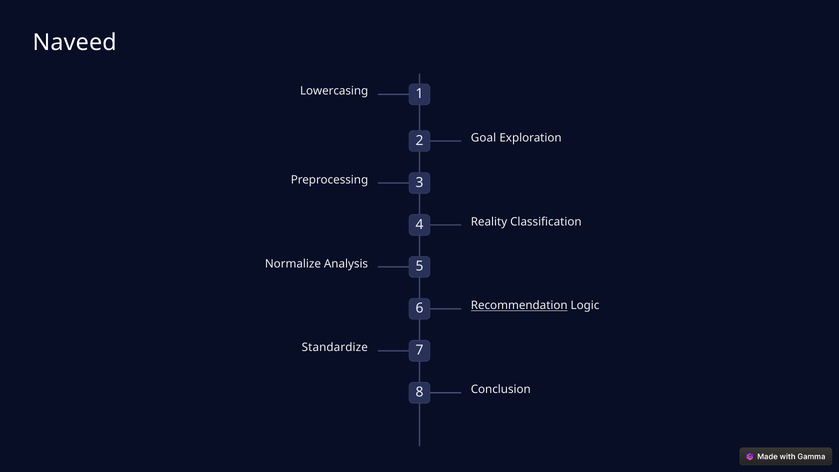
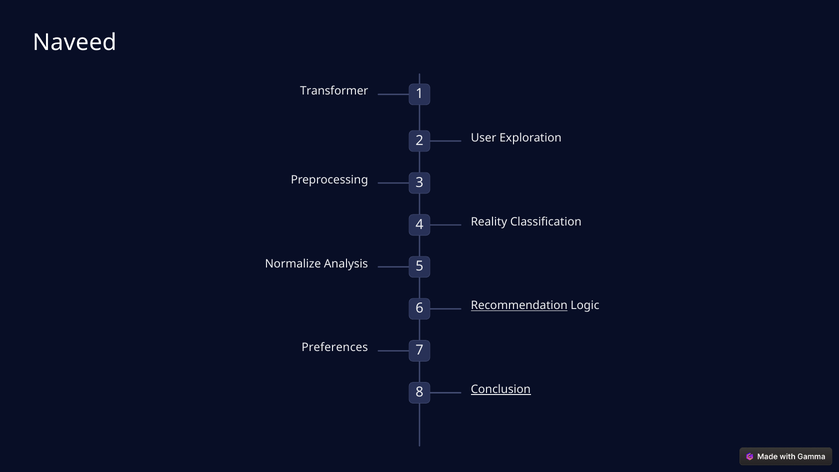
Lowercasing: Lowercasing -> Transformer
Goal: Goal -> User
Standardize: Standardize -> Preferences
Conclusion underline: none -> present
